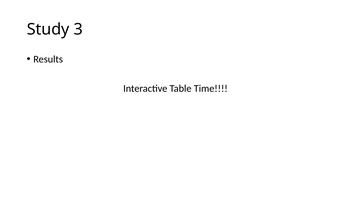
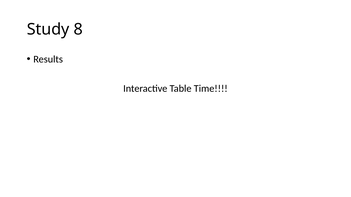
3: 3 -> 8
